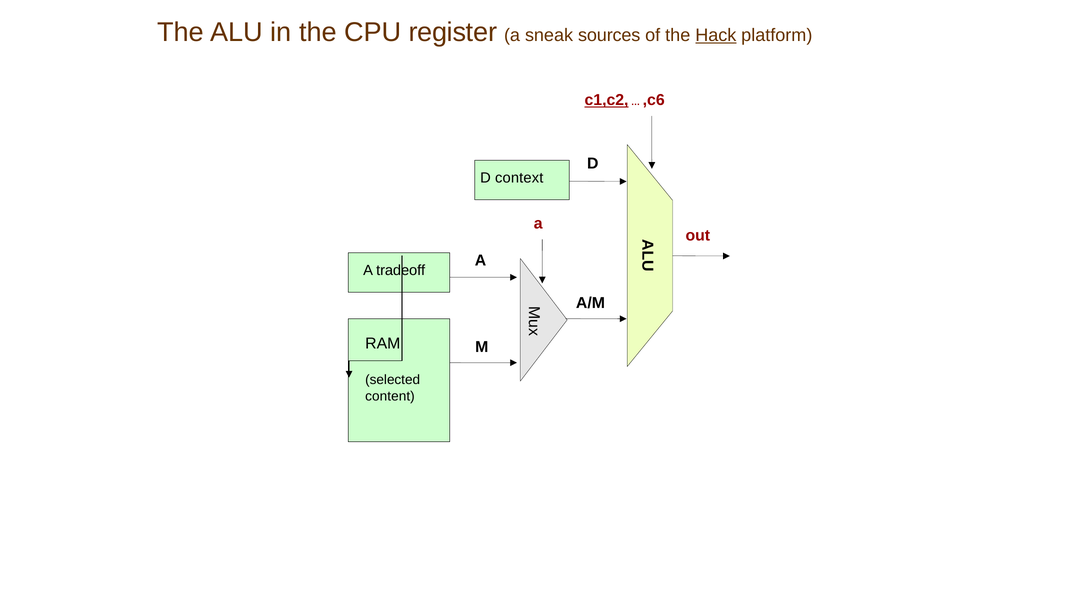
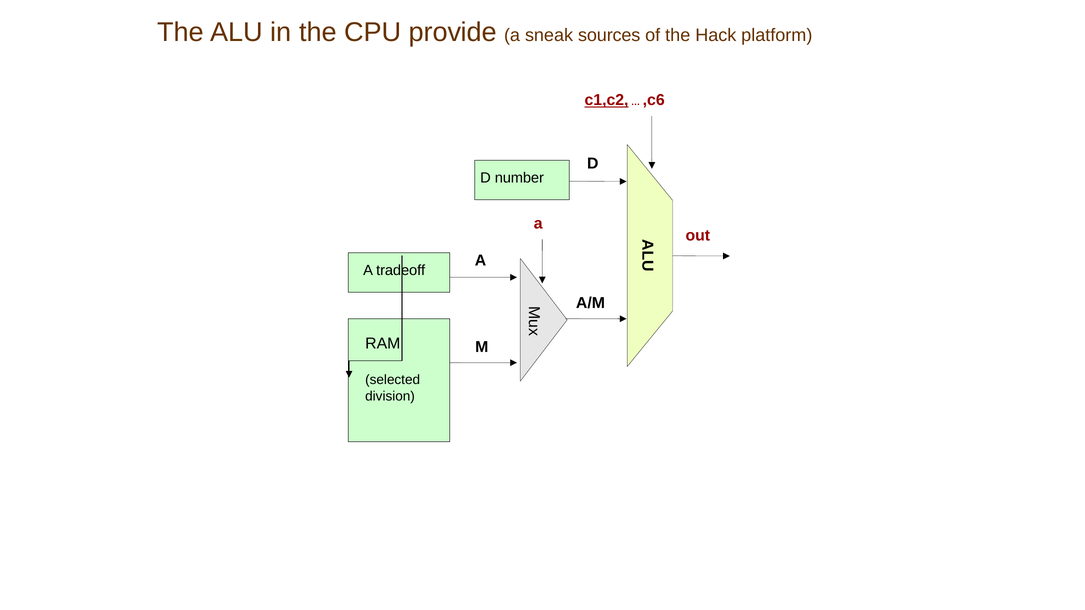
register: register -> provide
Hack underline: present -> none
context: context -> number
content: content -> division
